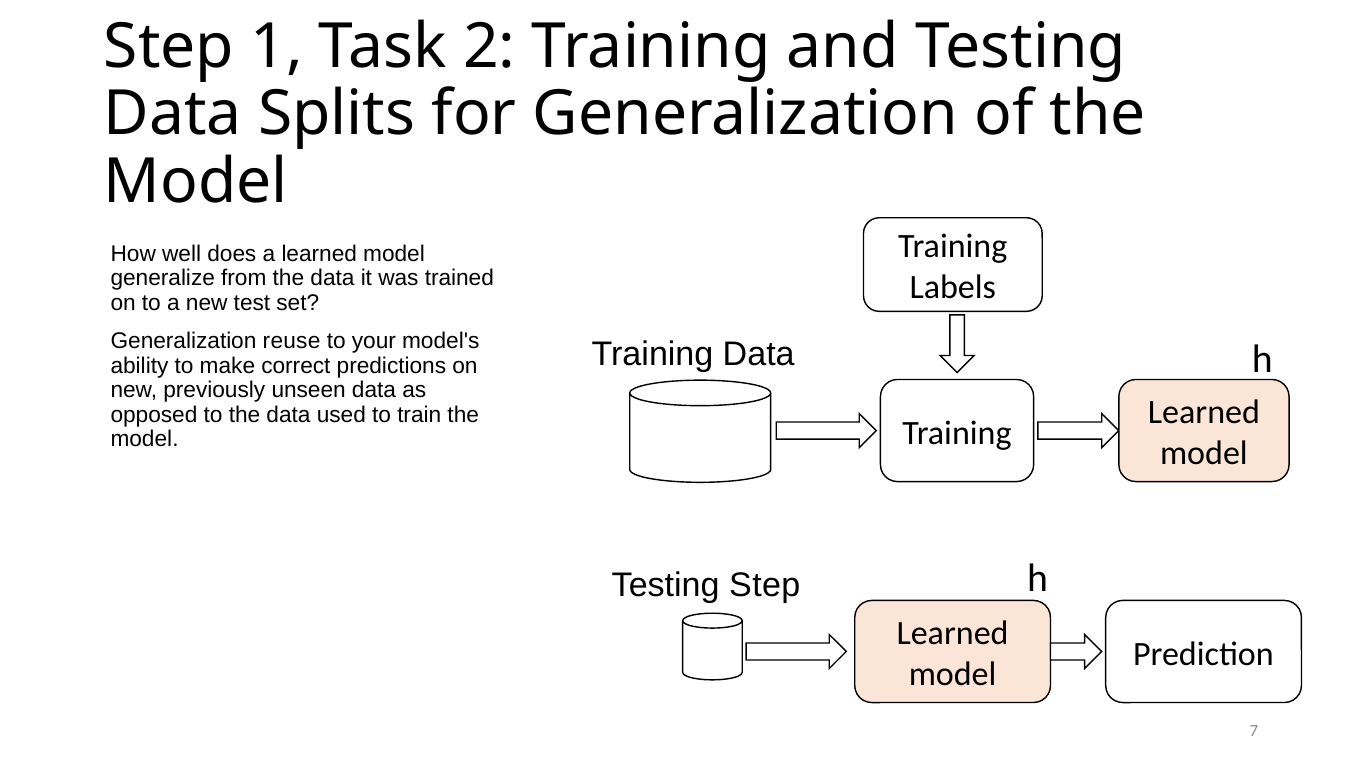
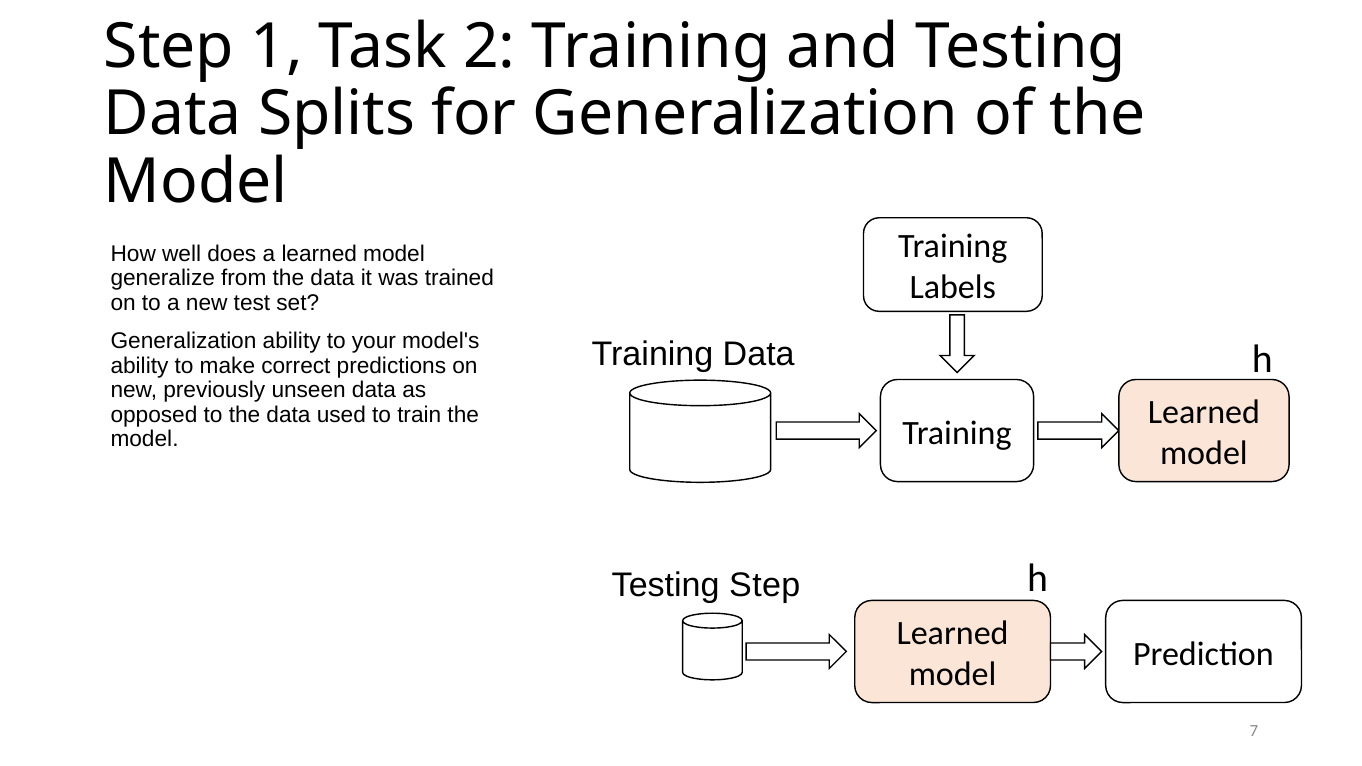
Generalization reuse: reuse -> ability
